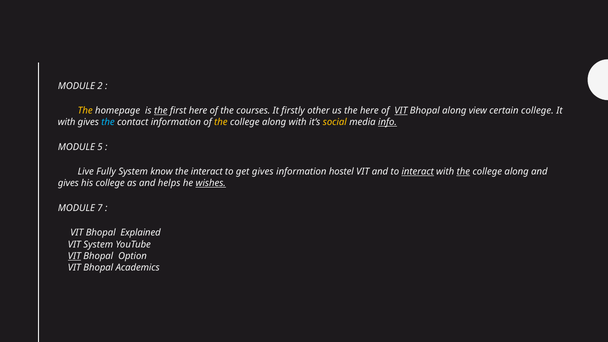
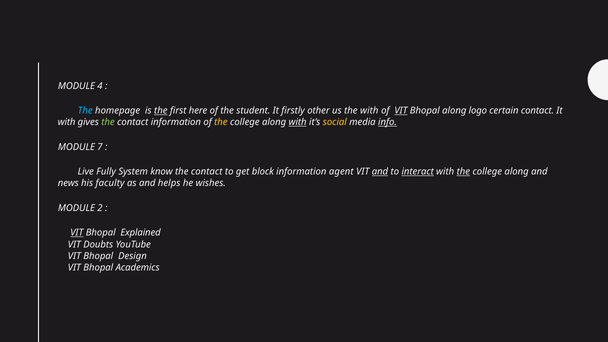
2: 2 -> 4
The at (85, 111) colour: yellow -> light blue
courses: courses -> student
the here: here -> with
view: view -> logo
certain college: college -> contact
the at (108, 122) colour: light blue -> light green
with at (298, 122) underline: none -> present
5: 5 -> 7
interact at (207, 172): interact -> contact
get gives: gives -> block
hostel: hostel -> agent
and at (380, 172) underline: none -> present
gives at (68, 183): gives -> news
his college: college -> faculty
wishes underline: present -> none
7: 7 -> 2
VIT at (77, 233) underline: none -> present
VIT System: System -> Doubts
VIT at (74, 256) underline: present -> none
Option: Option -> Design
